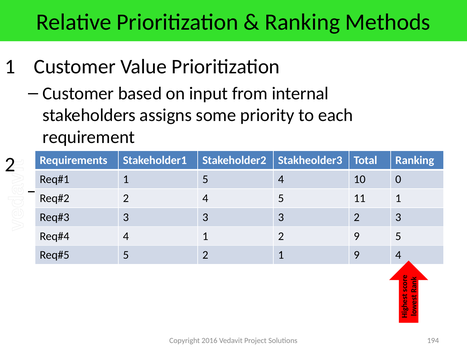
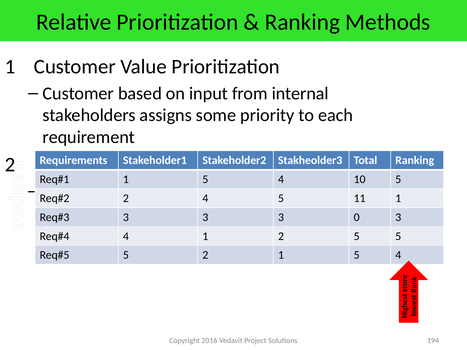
10 0: 0 -> 5
3 2: 2 -> 0
2 9: 9 -> 5
2 1 9: 9 -> 5
